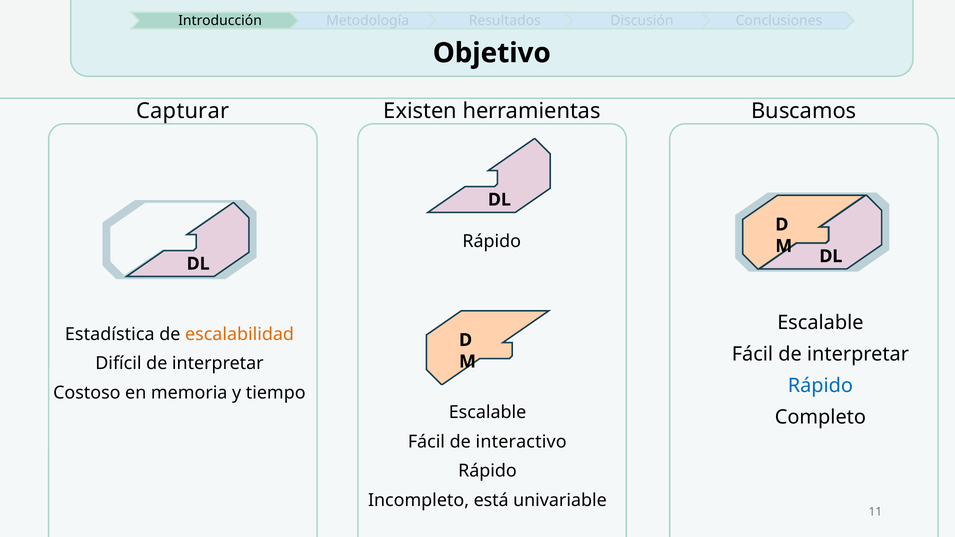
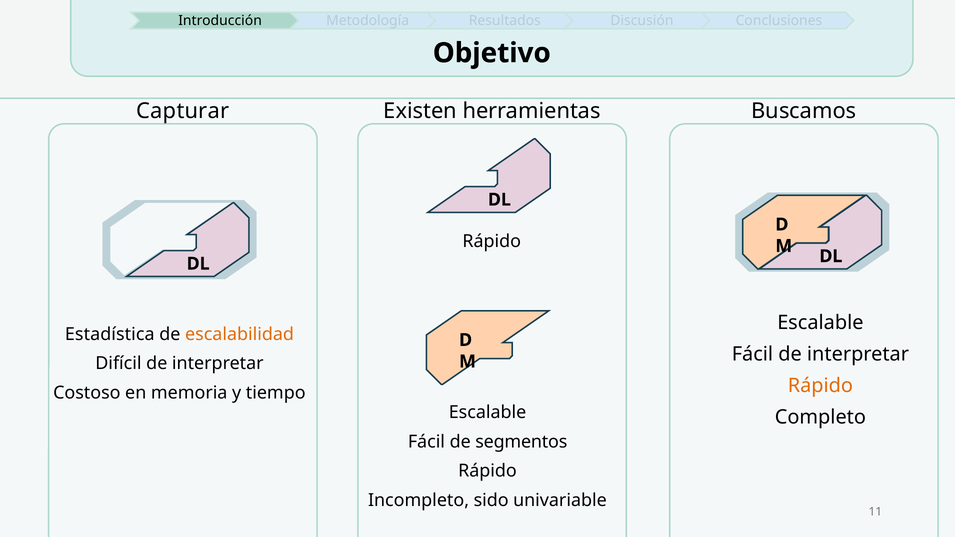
Rápido at (820, 386) colour: blue -> orange
interactivo: interactivo -> segmentos
está: está -> sido
